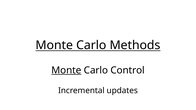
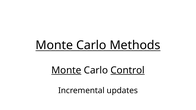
Control underline: none -> present
